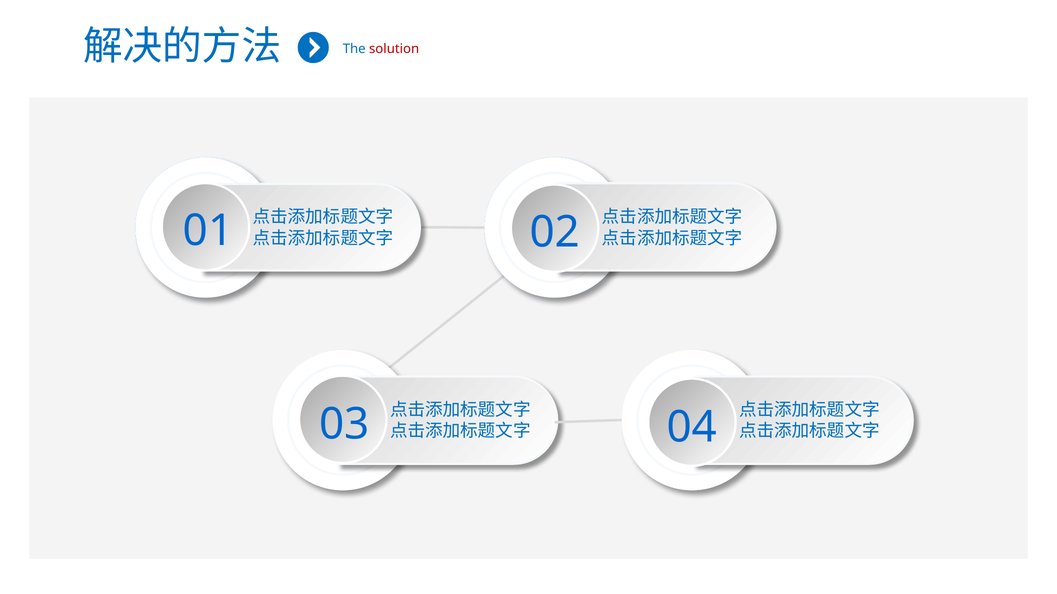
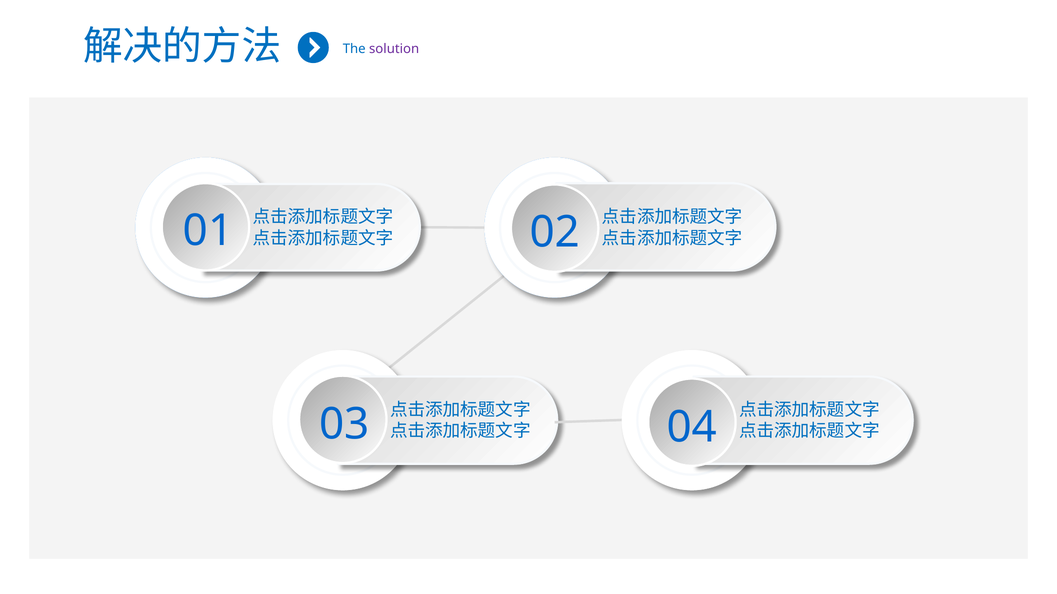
solution colour: red -> purple
